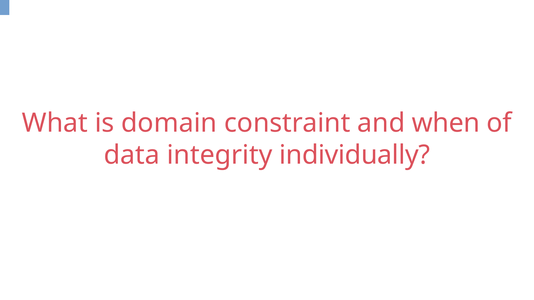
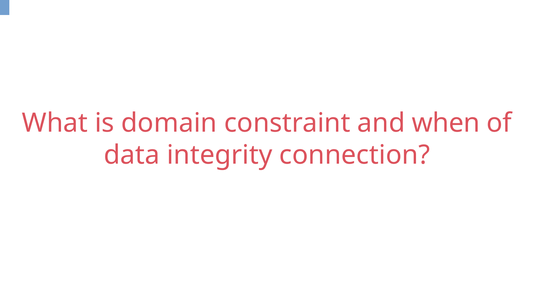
individually: individually -> connection
